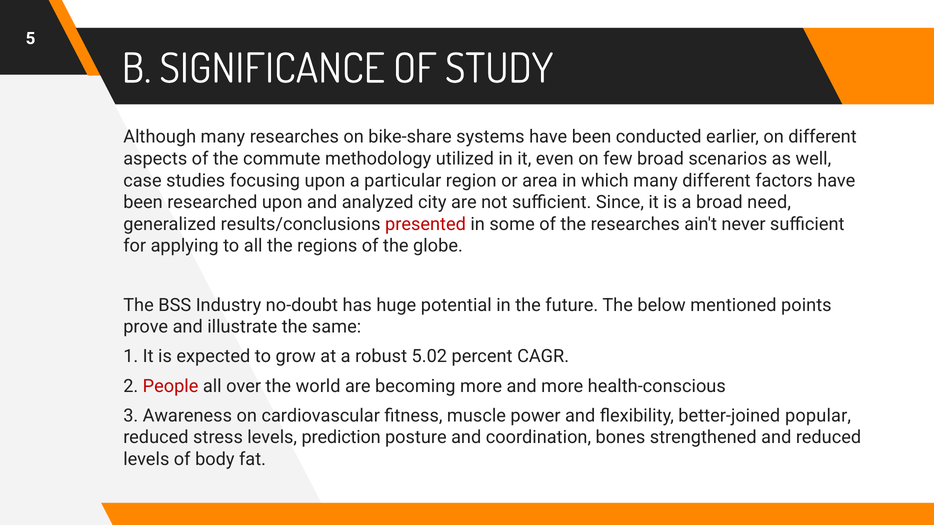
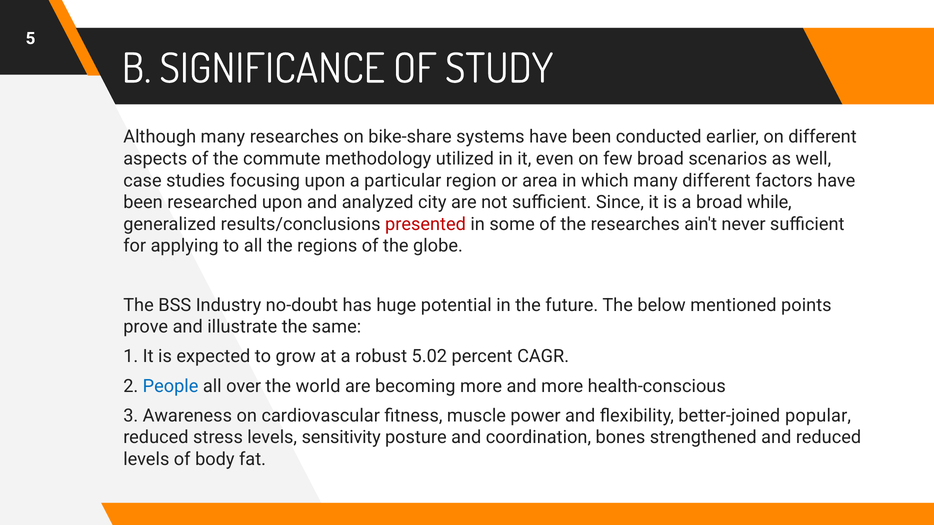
need: need -> while
People colour: red -> blue
prediction: prediction -> sensitivity
